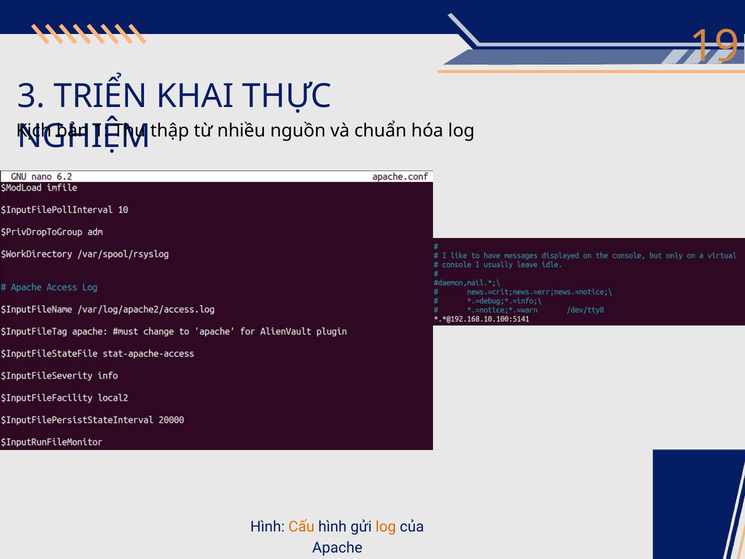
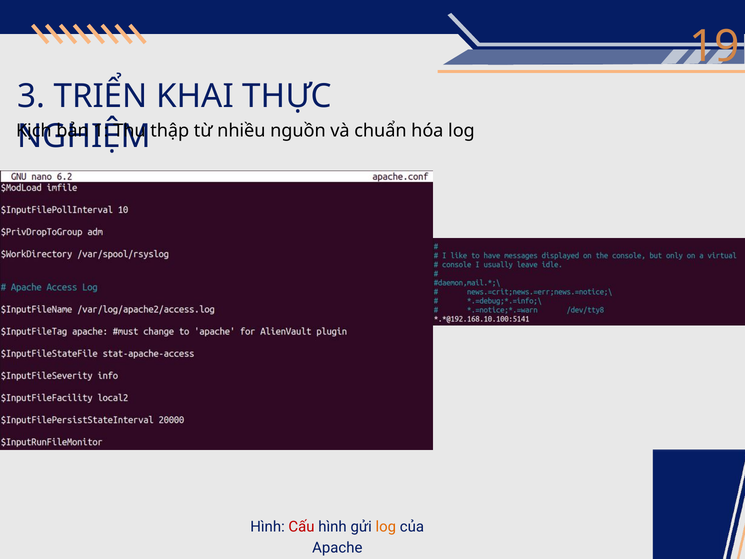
Cấu colour: orange -> red
